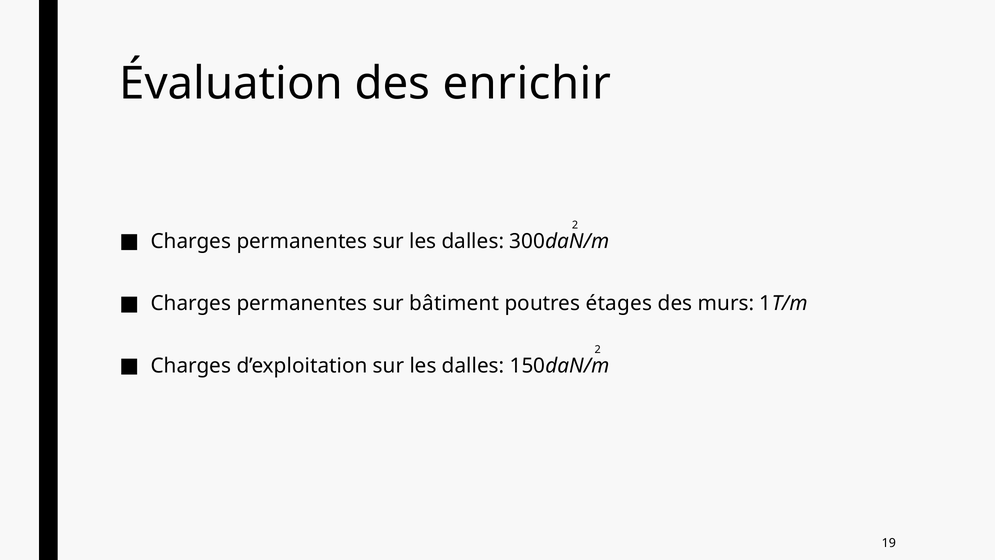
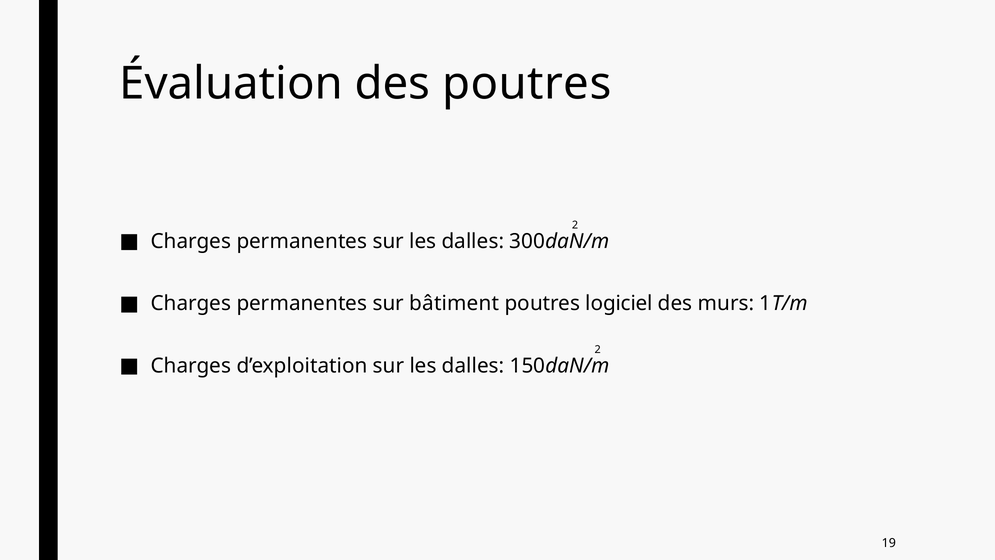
des enrichir: enrichir -> poutres
étages: étages -> logiciel
